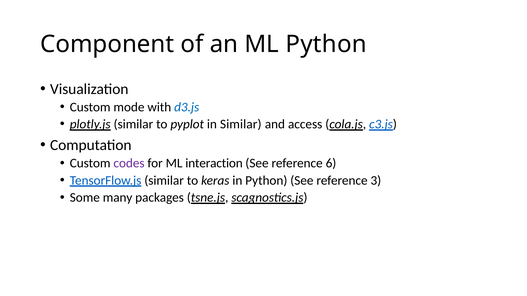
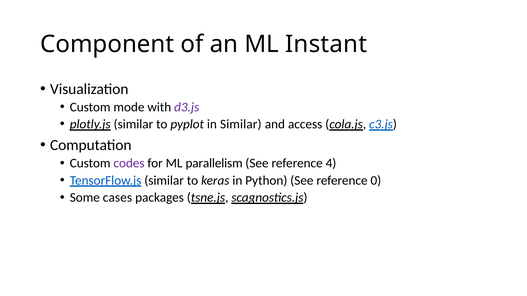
ML Python: Python -> Instant
d3.js colour: blue -> purple
interaction: interaction -> parallelism
6: 6 -> 4
3: 3 -> 0
many: many -> cases
